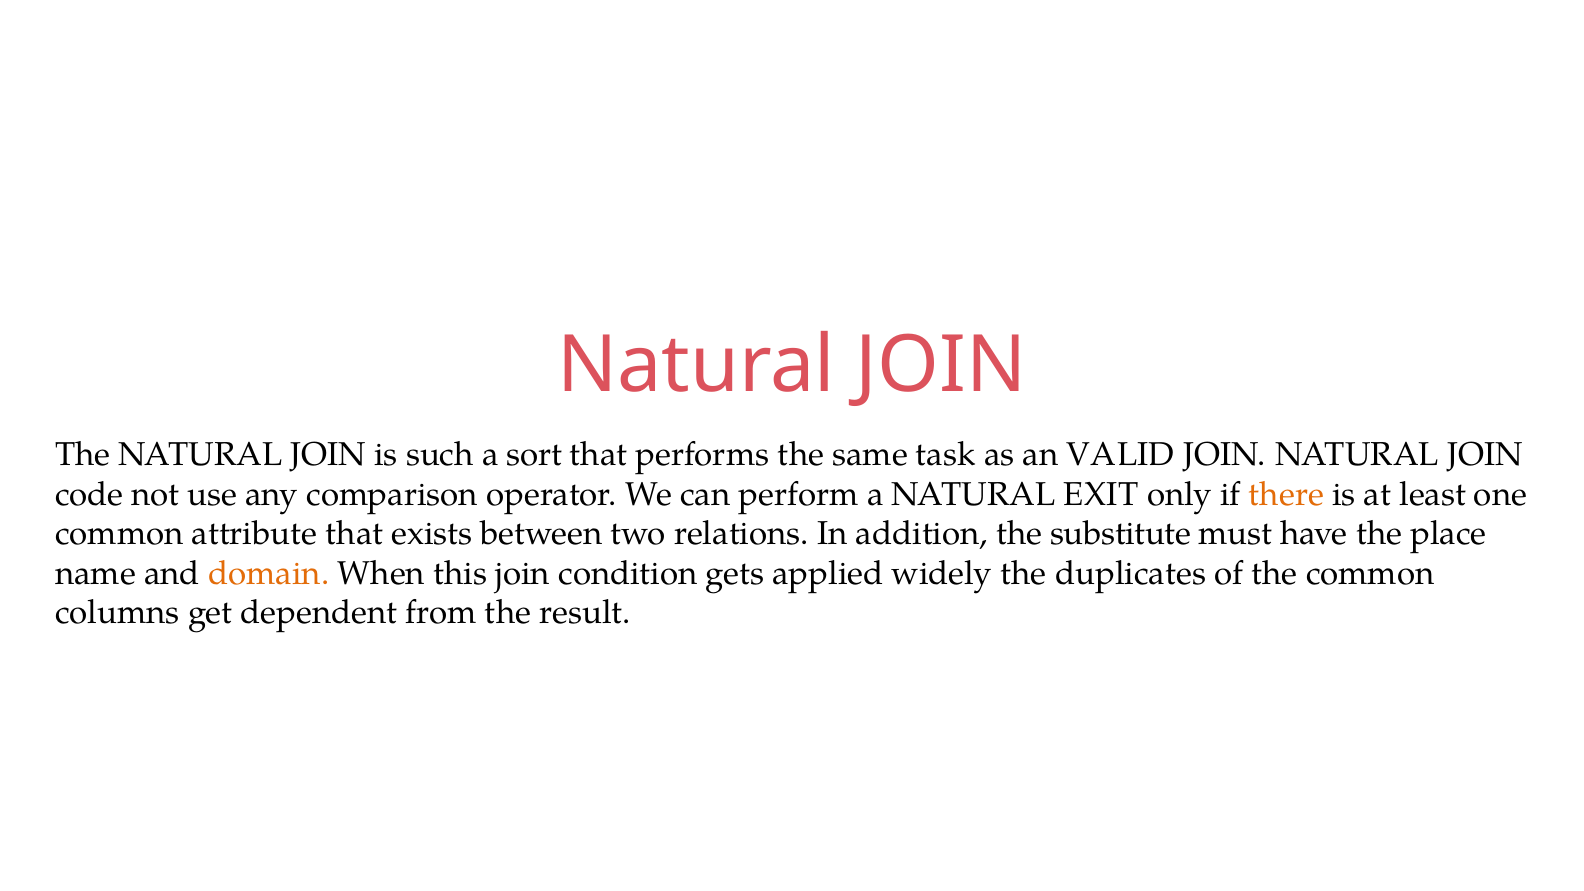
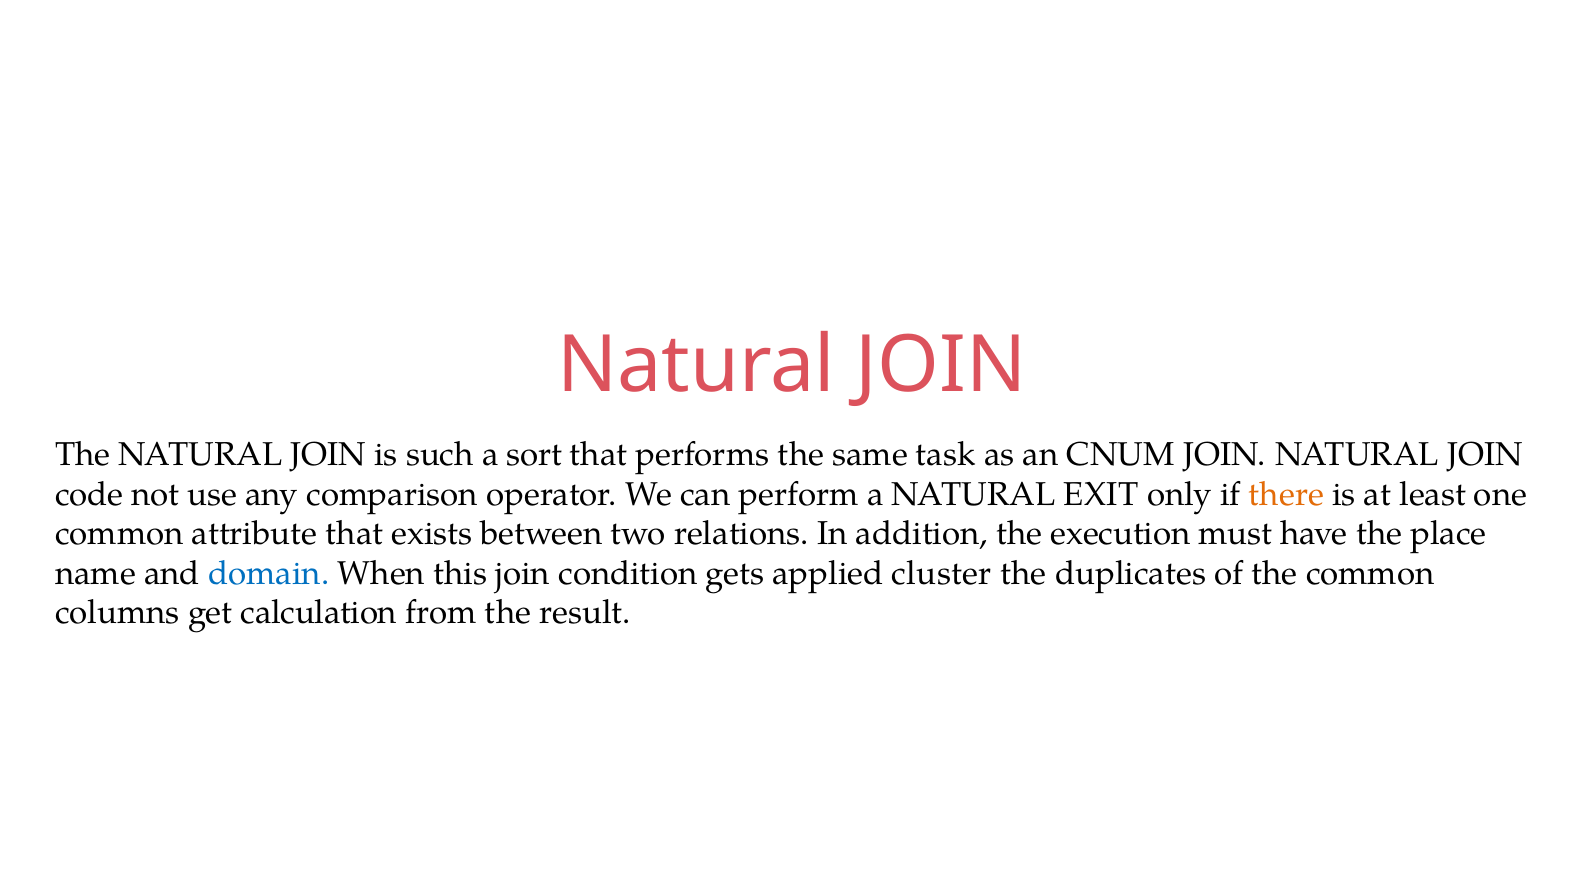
VALID: VALID -> CNUM
substitute: substitute -> execution
domain colour: orange -> blue
widely: widely -> cluster
dependent: dependent -> calculation
